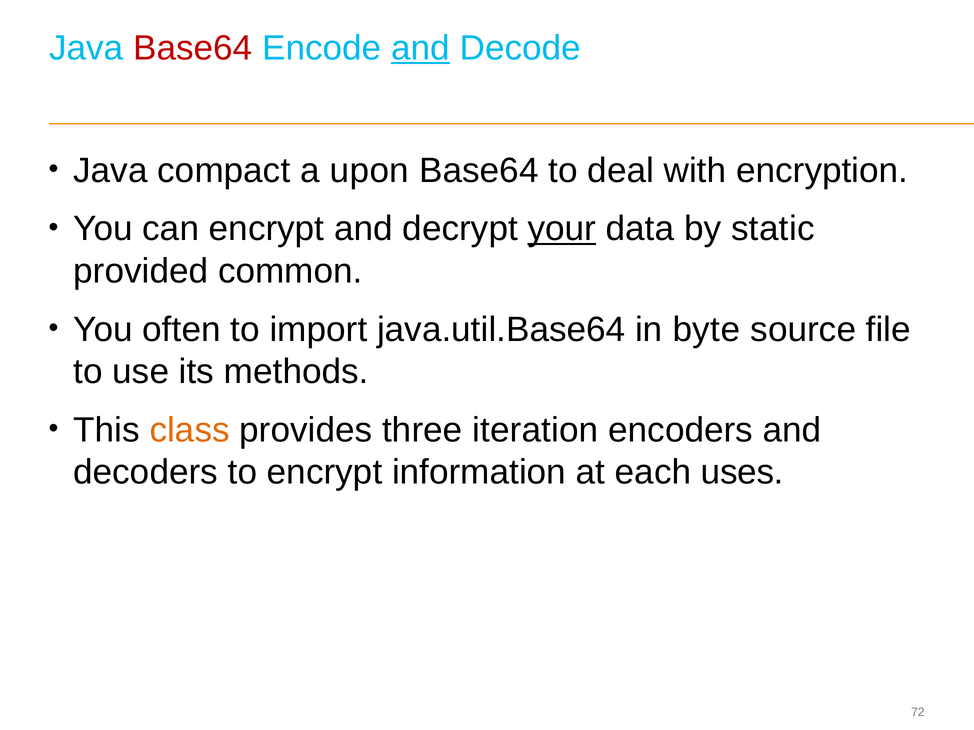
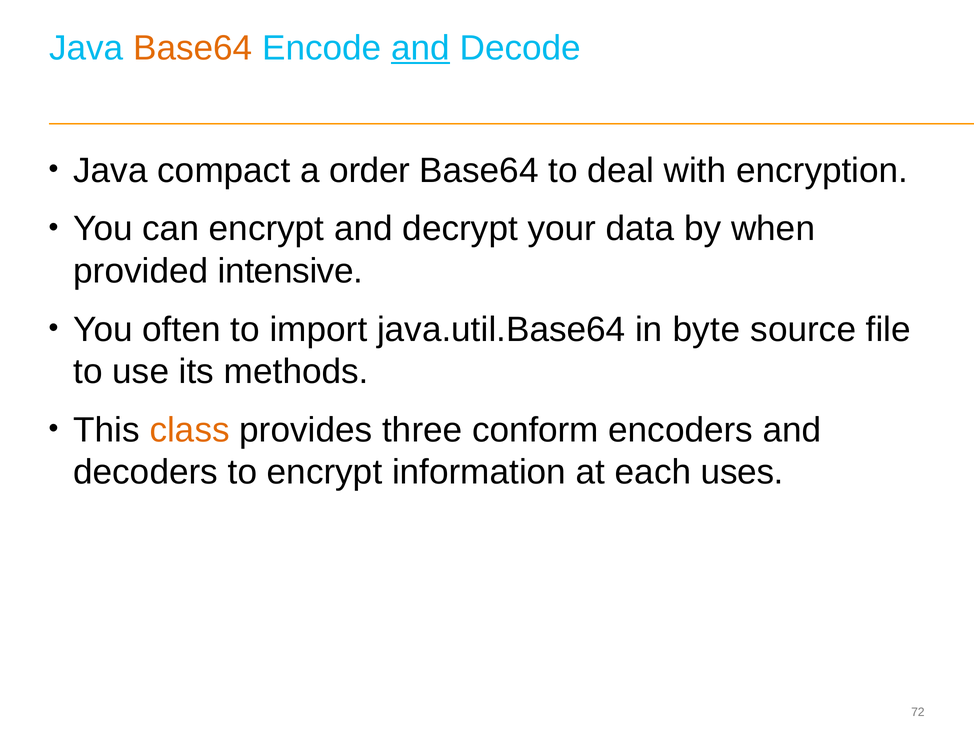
Base64 at (193, 48) colour: red -> orange
upon: upon -> order
your underline: present -> none
static: static -> when
common: common -> intensive
iteration: iteration -> conform
